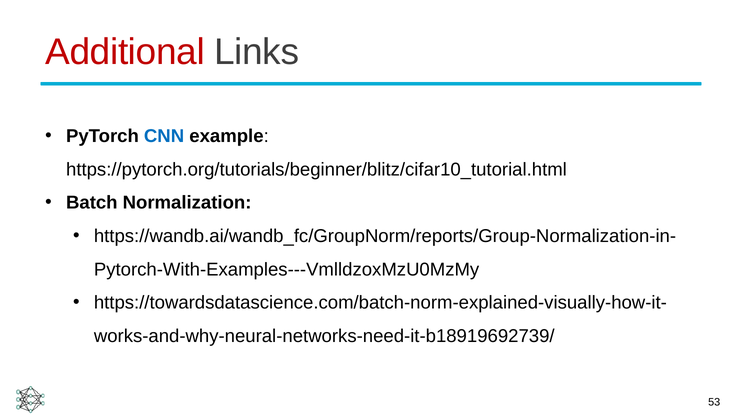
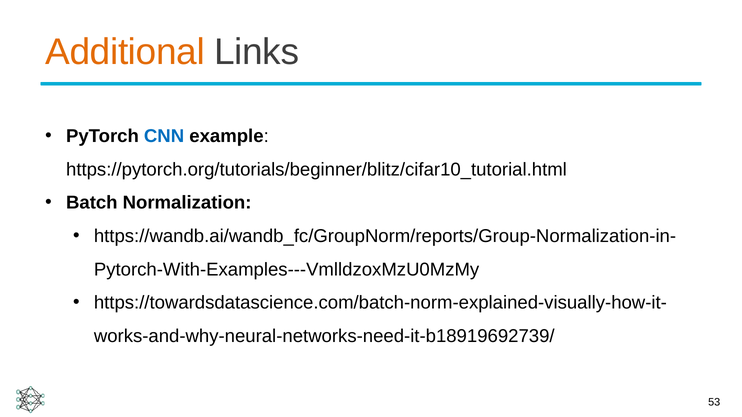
Additional colour: red -> orange
